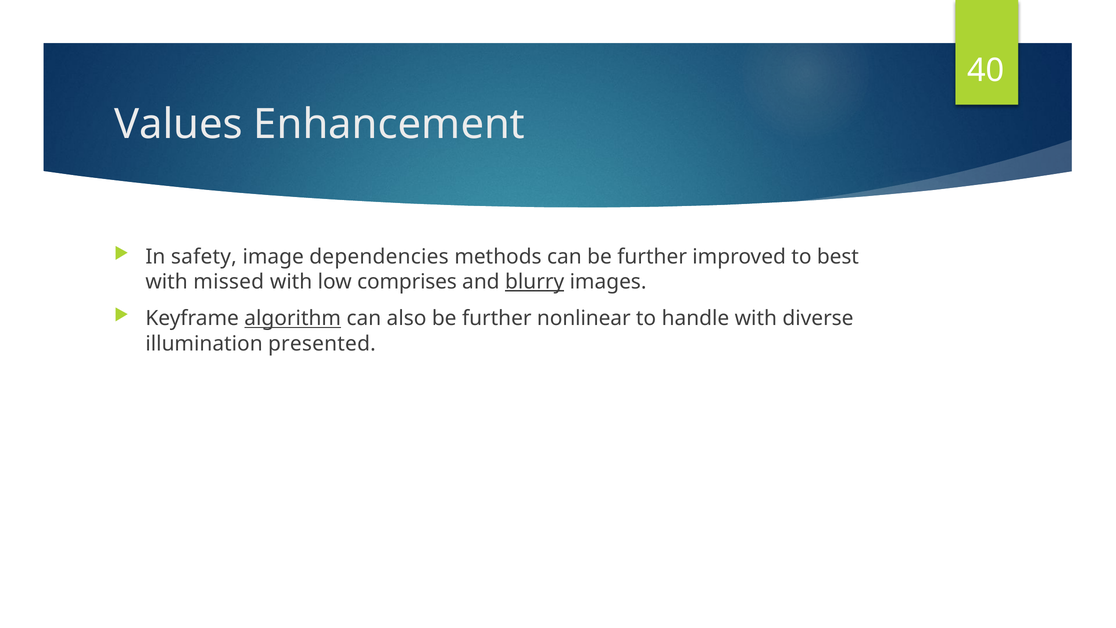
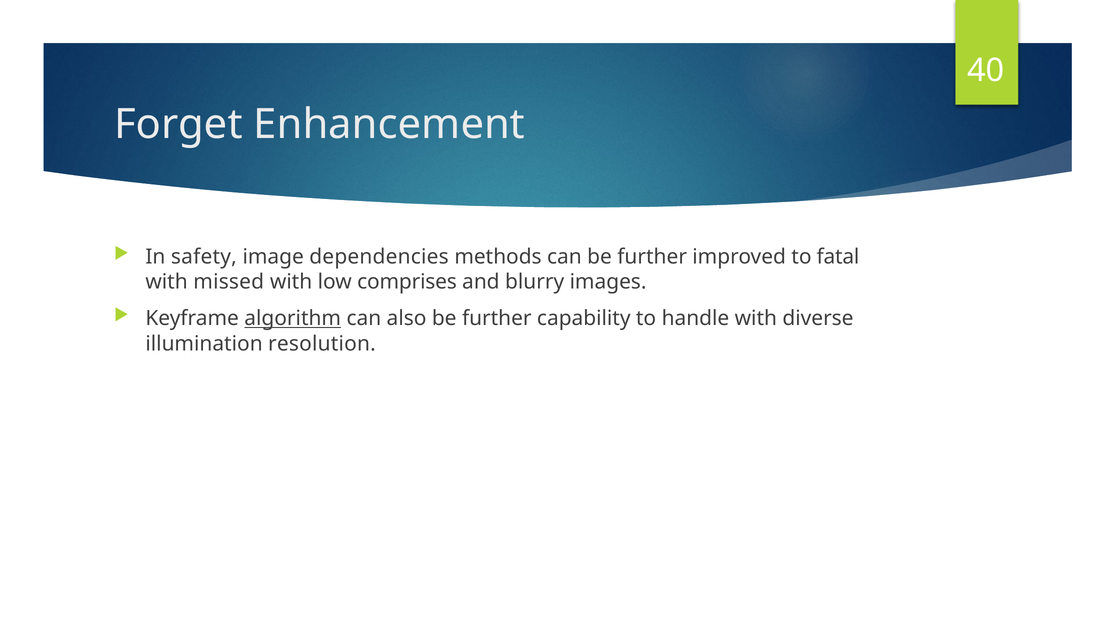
Values: Values -> Forget
best: best -> fatal
blurry underline: present -> none
nonlinear: nonlinear -> capability
presented: presented -> resolution
